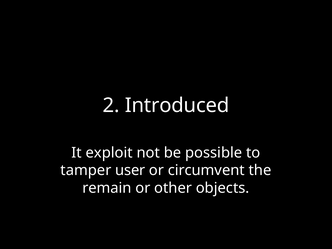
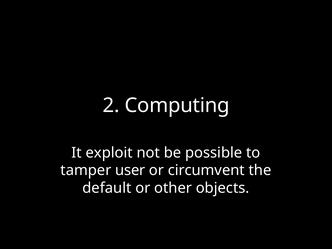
Introduced: Introduced -> Computing
remain: remain -> default
